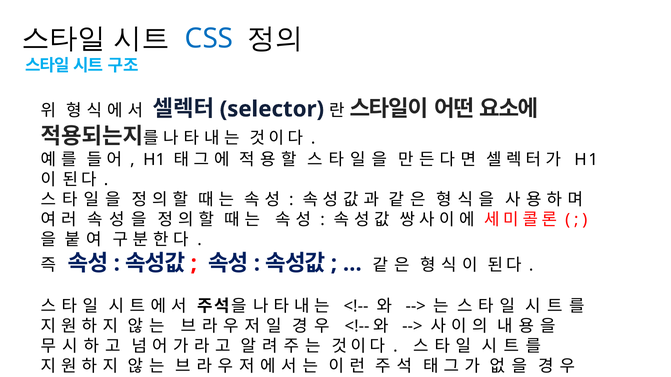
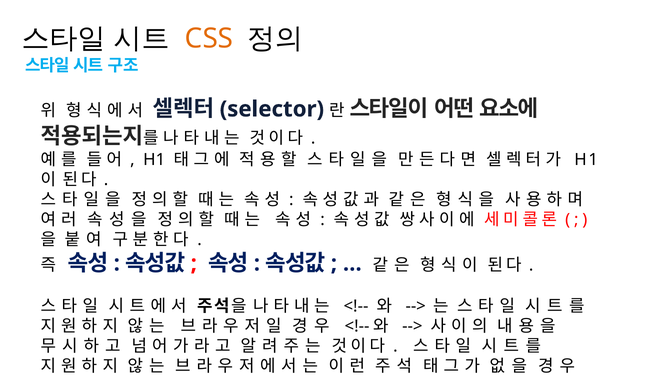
CSS colour: blue -> orange
